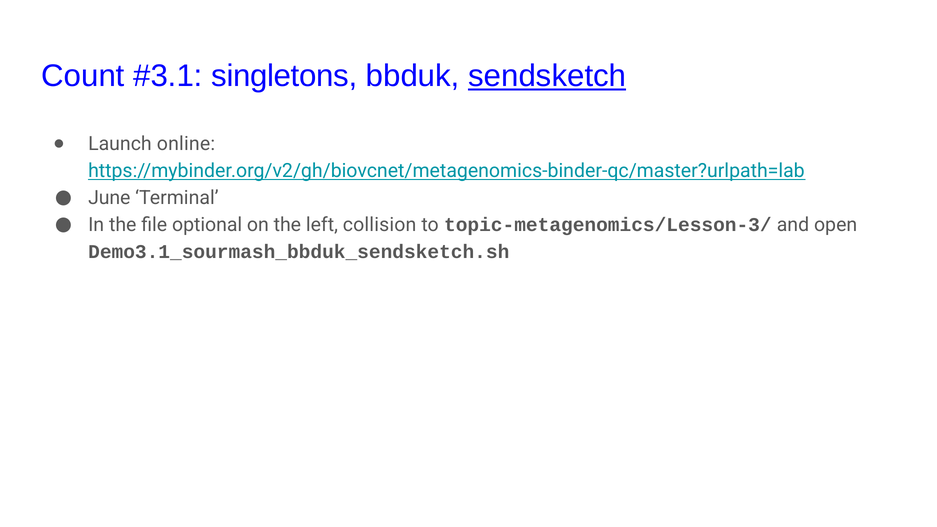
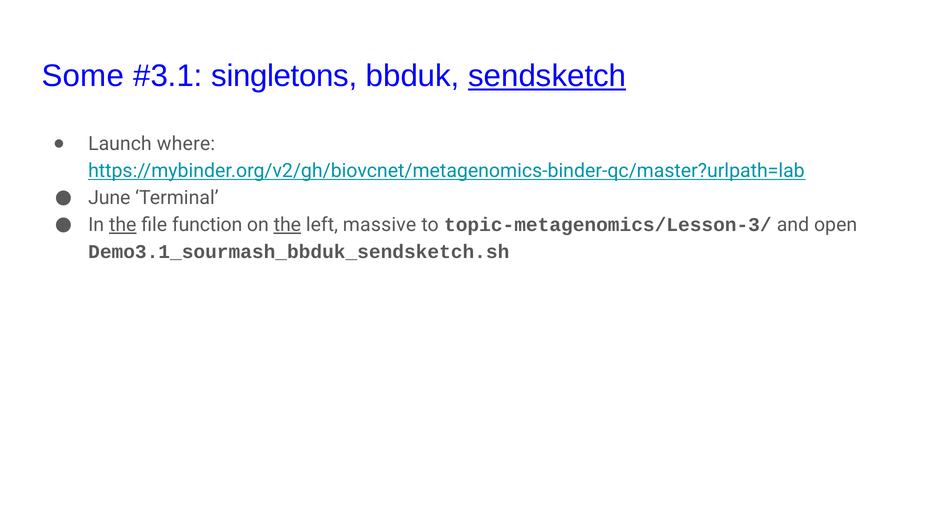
Count: Count -> Some
online: online -> where
the at (123, 225) underline: none -> present
optional: optional -> function
the at (287, 225) underline: none -> present
collision: collision -> massive
